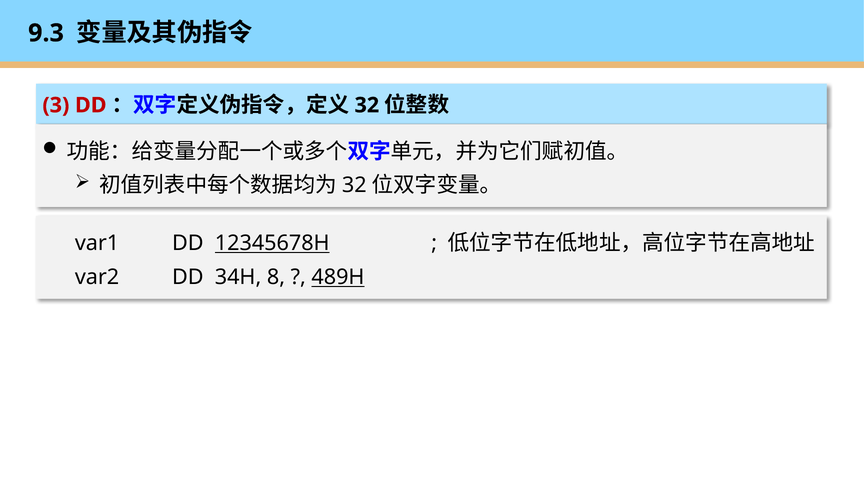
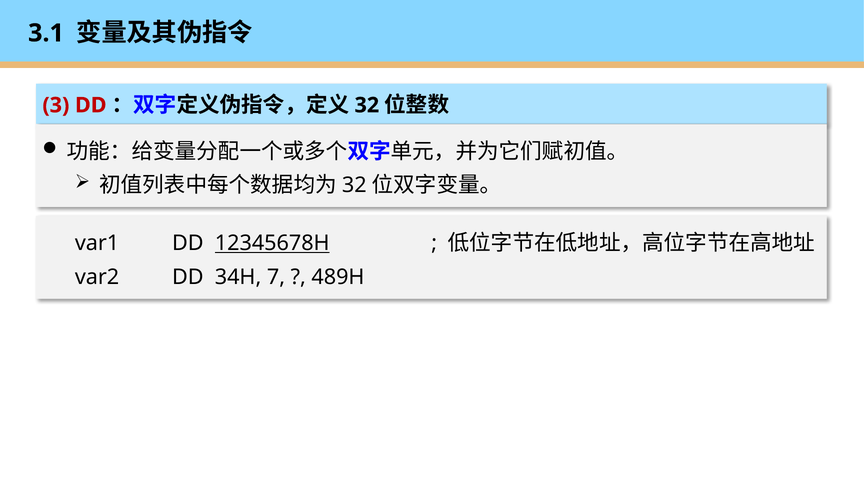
9.3: 9.3 -> 3.1
8: 8 -> 7
489H underline: present -> none
